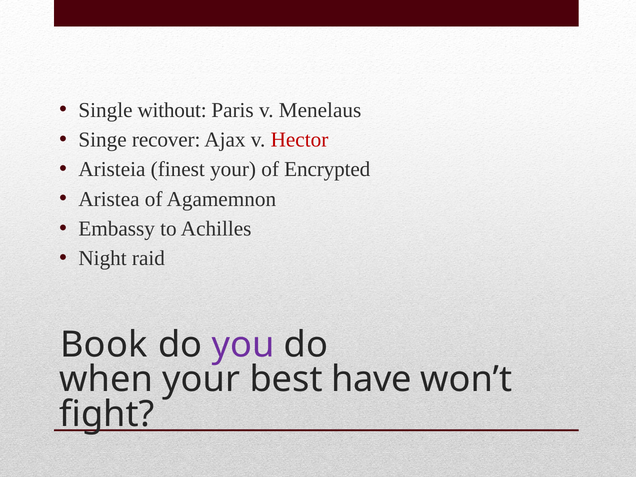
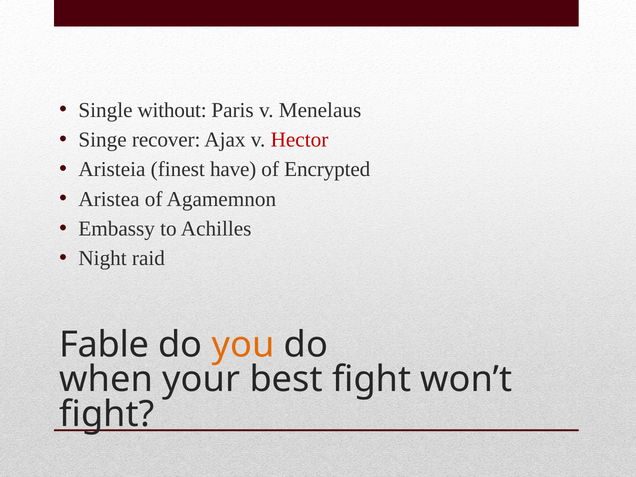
finest your: your -> have
Book: Book -> Fable
you colour: purple -> orange
best have: have -> fight
